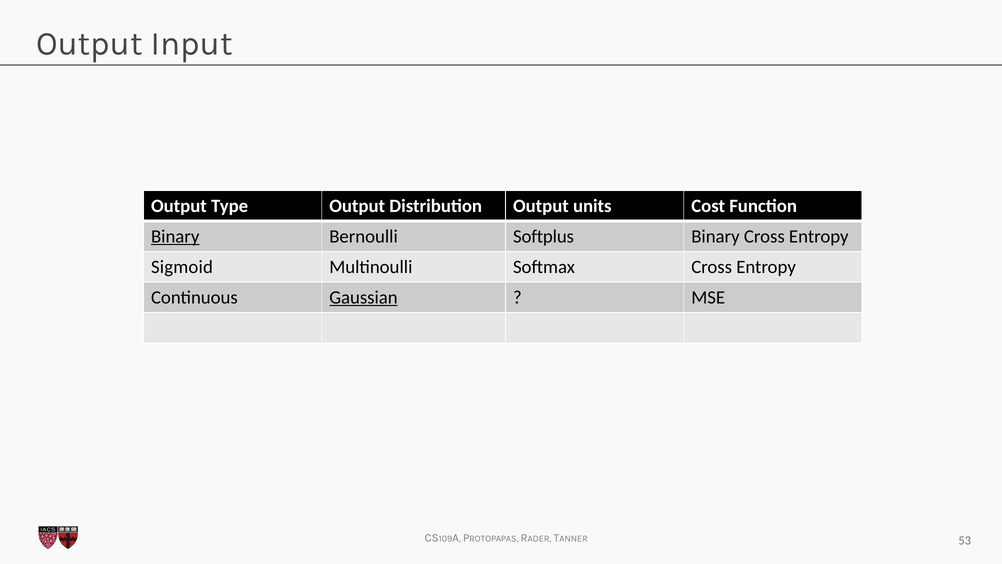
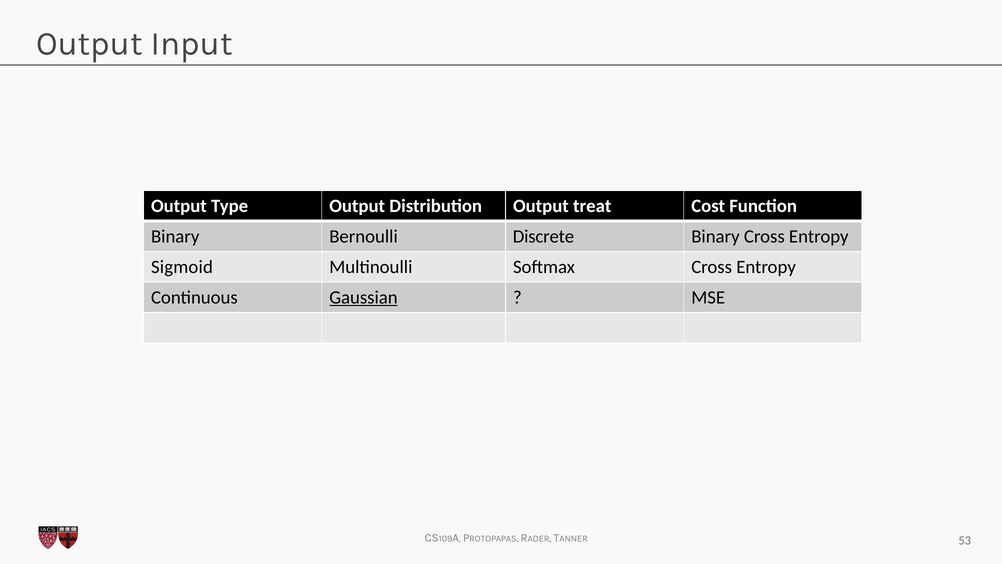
units: units -> treat
Binary at (175, 236) underline: present -> none
Softplus: Softplus -> Discrete
